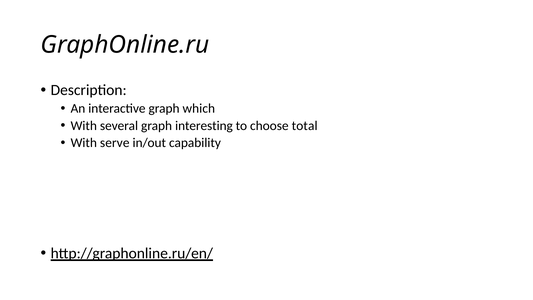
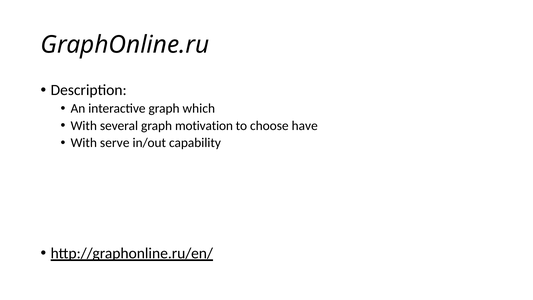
interesting: interesting -> motivation
total: total -> have
